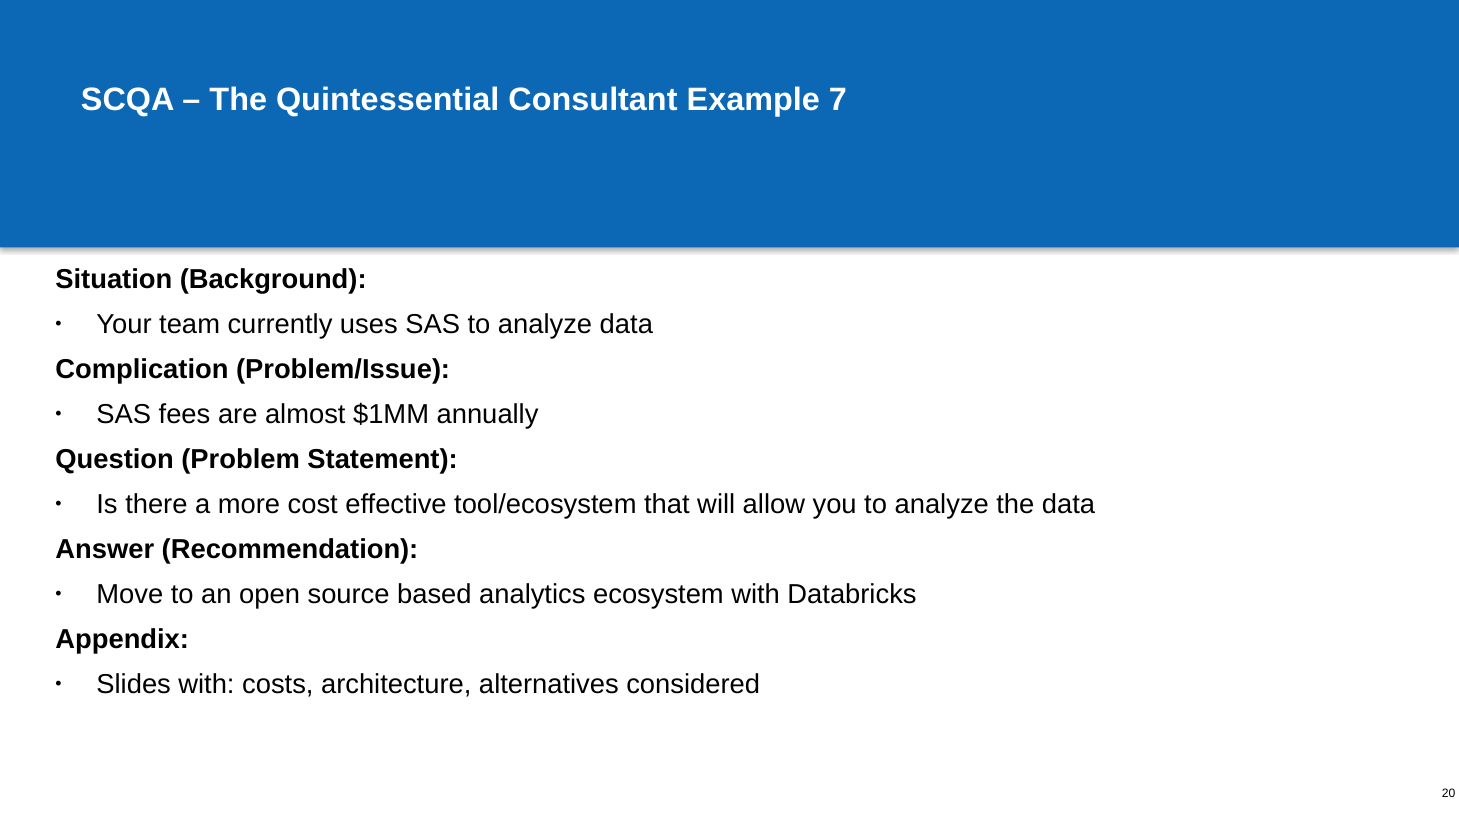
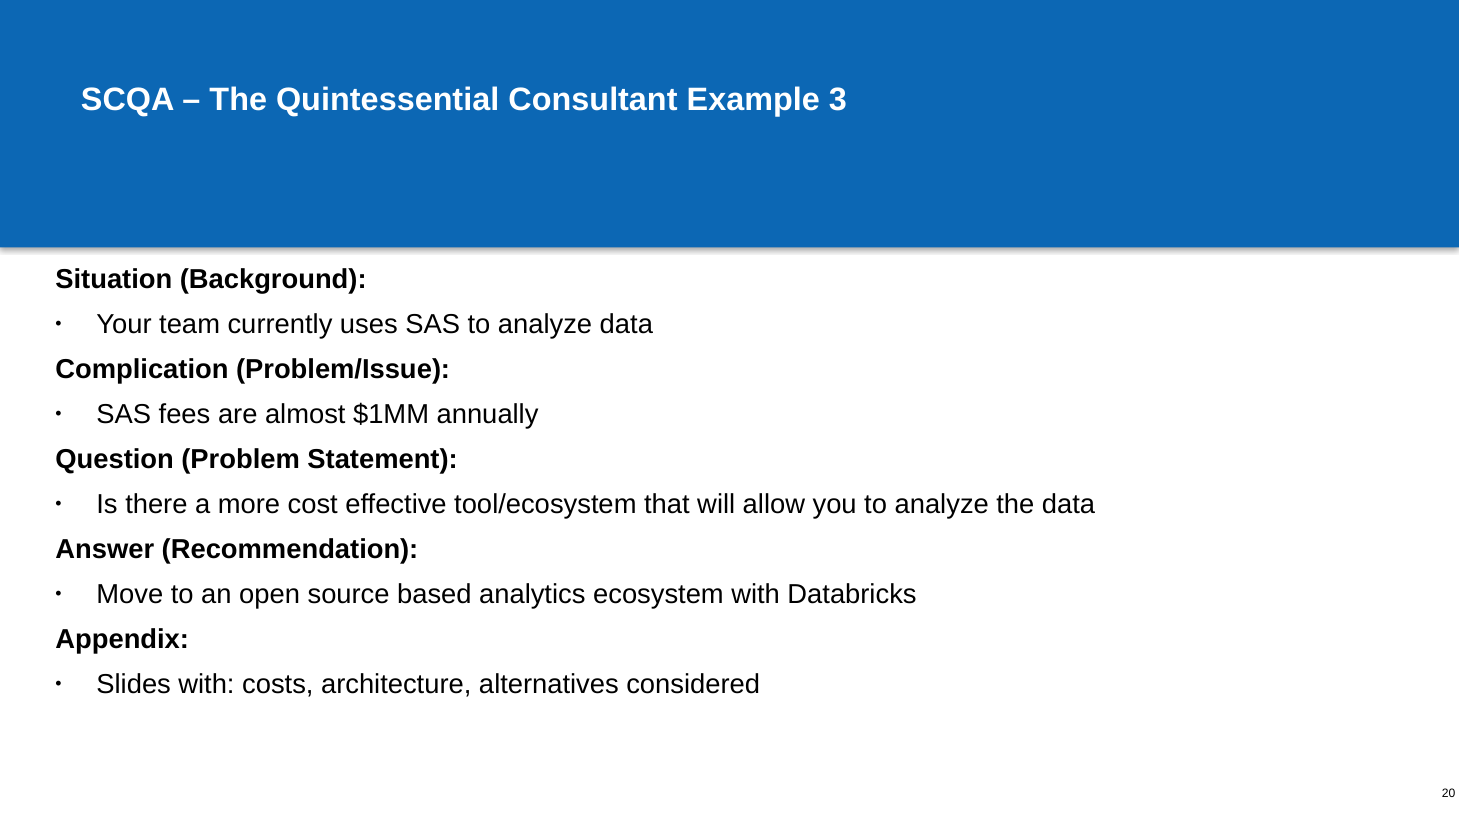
7: 7 -> 3
